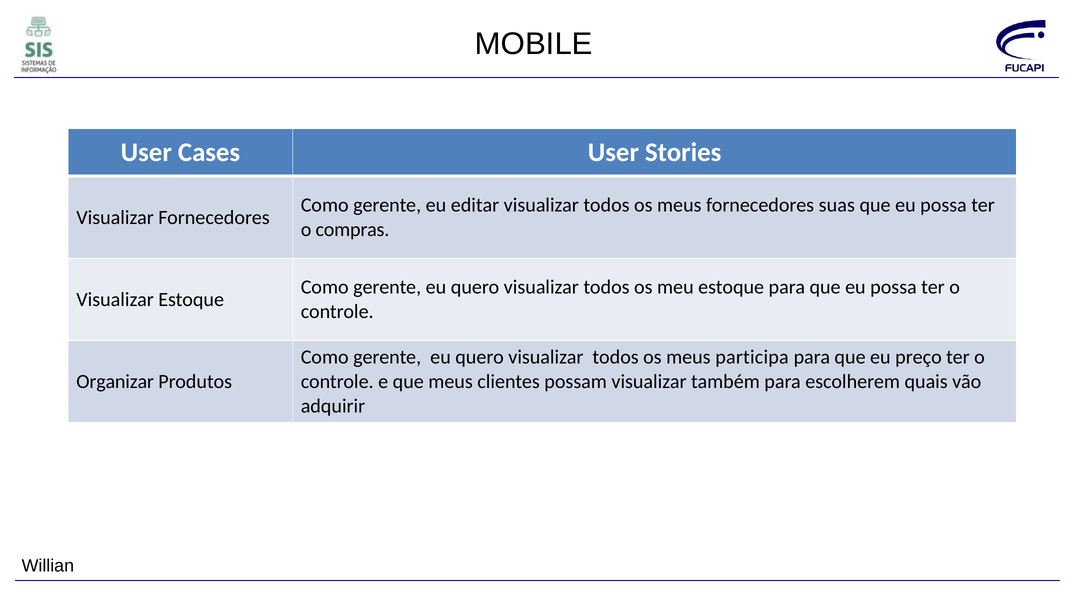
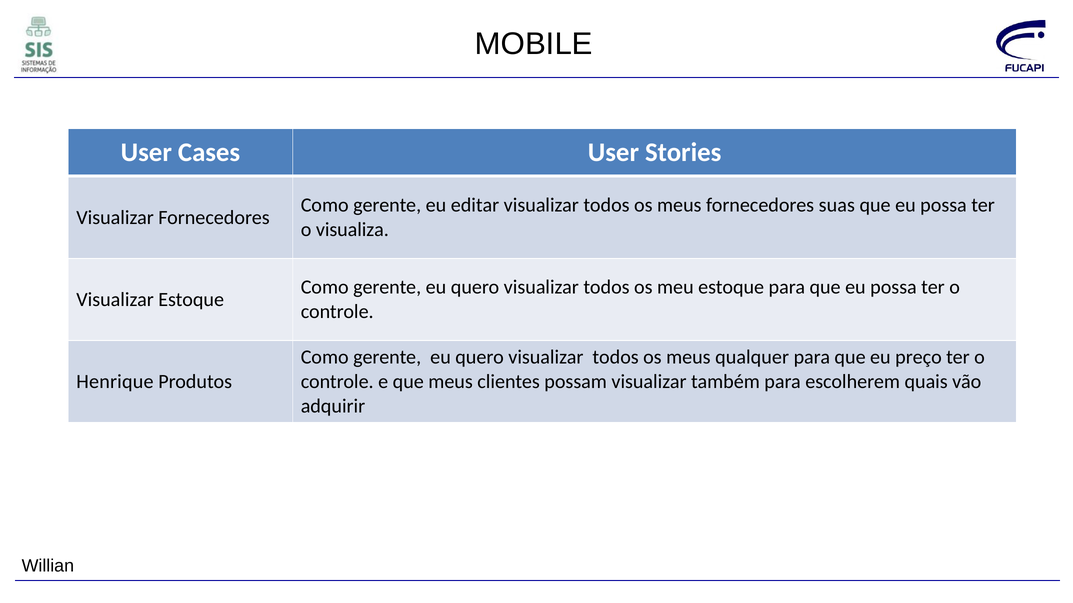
compras: compras -> visualiza
participa: participa -> qualquer
Organizar: Organizar -> Henrique
